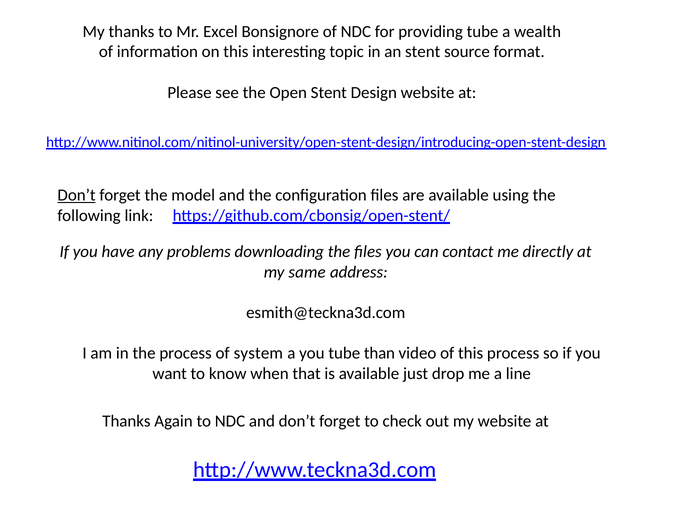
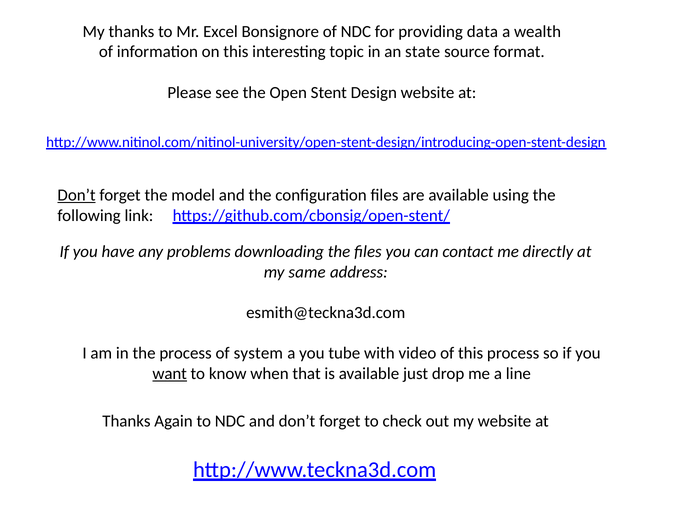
providing tube: tube -> data
an stent: stent -> state
than: than -> with
want underline: none -> present
